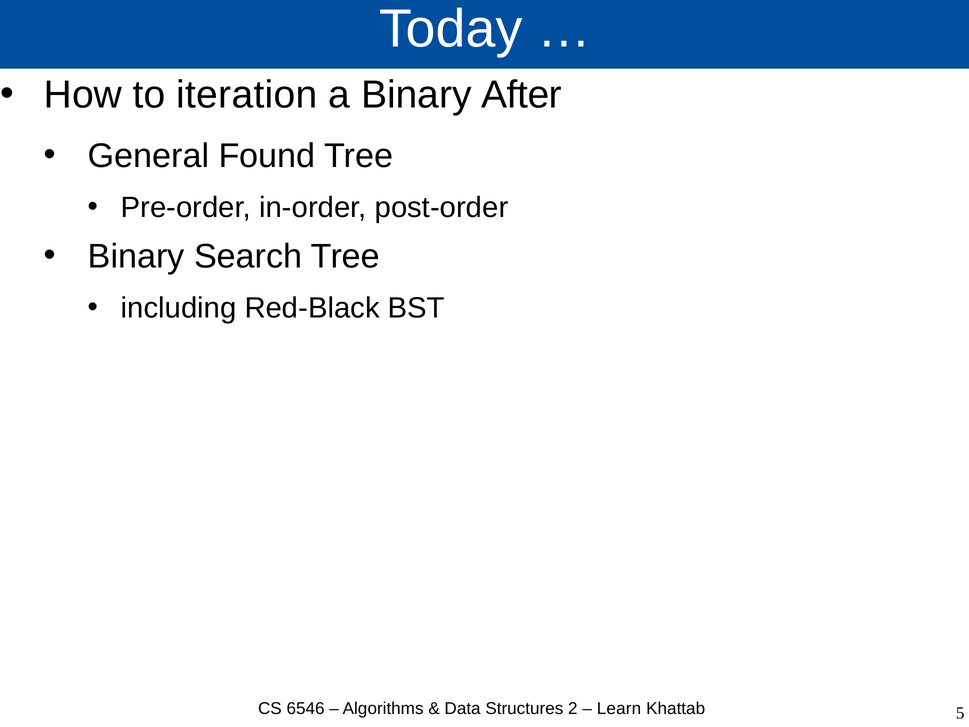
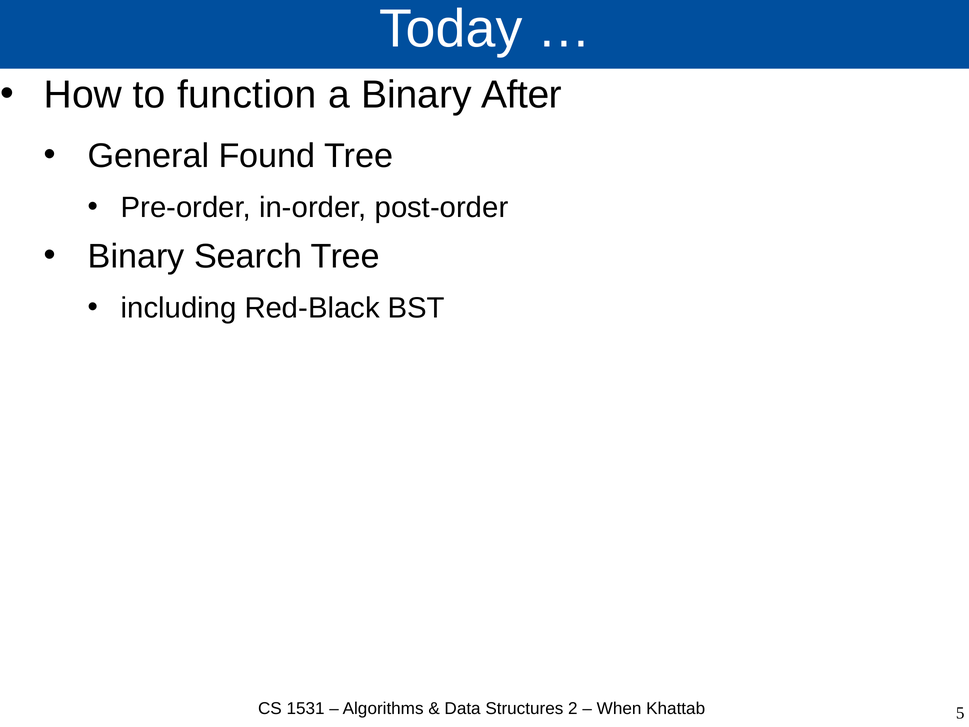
iteration: iteration -> function
6546: 6546 -> 1531
Learn: Learn -> When
